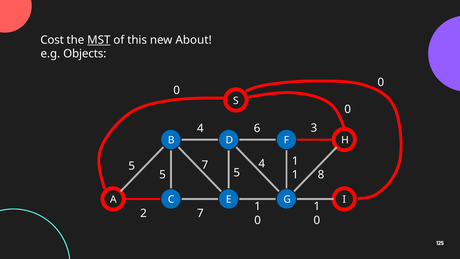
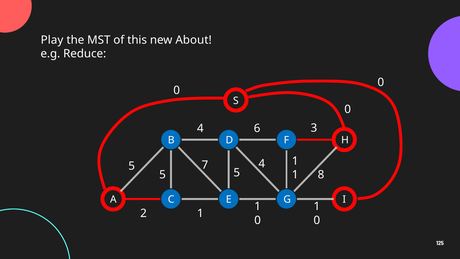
Cost: Cost -> Play
MST underline: present -> none
Objects: Objects -> Reduce
2 7: 7 -> 1
